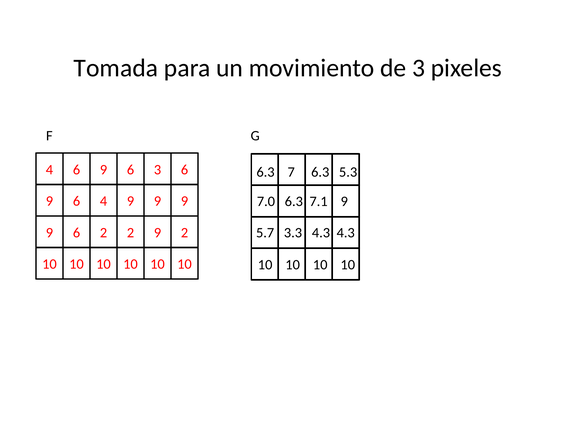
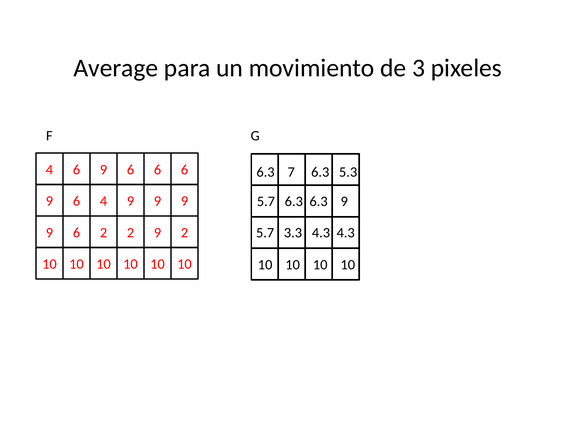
Tomada: Tomada -> Average
9 6 3: 3 -> 6
7.0 at (266, 201): 7.0 -> 5.7
6.3 7.1: 7.1 -> 6.3
